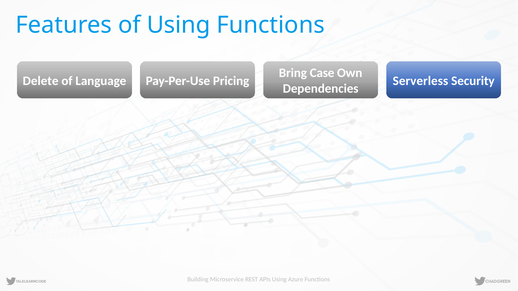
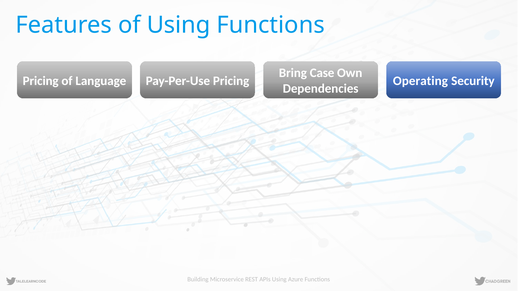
Delete at (41, 81): Delete -> Pricing
Serverless: Serverless -> Operating
